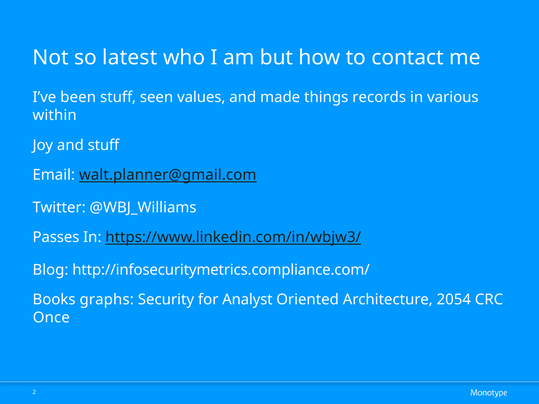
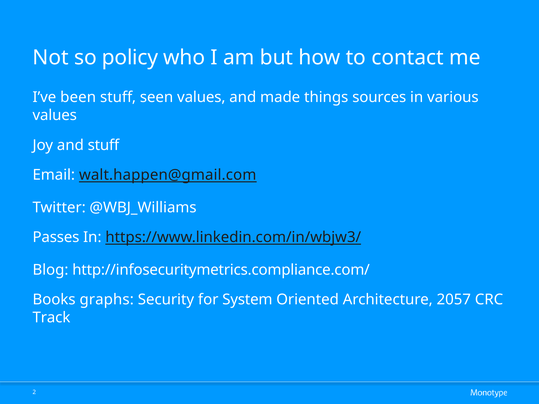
latest: latest -> policy
records: records -> sources
within at (55, 115): within -> values
walt.planner@gmail.com: walt.planner@gmail.com -> walt.happen@gmail.com
Analyst: Analyst -> System
2054: 2054 -> 2057
Once: Once -> Track
